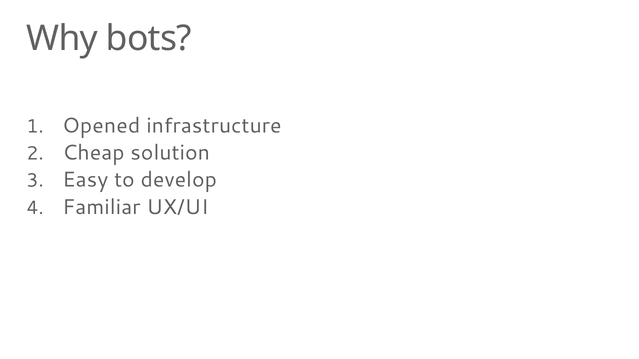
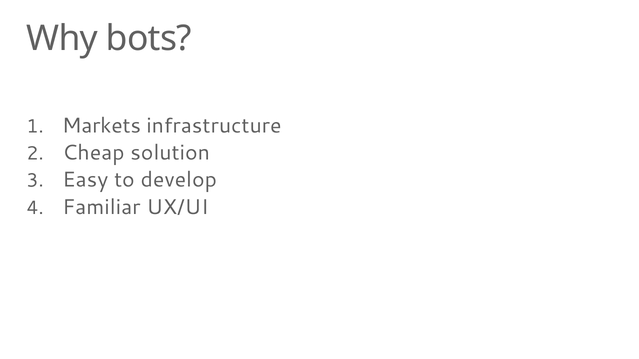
Opened: Opened -> Markets
